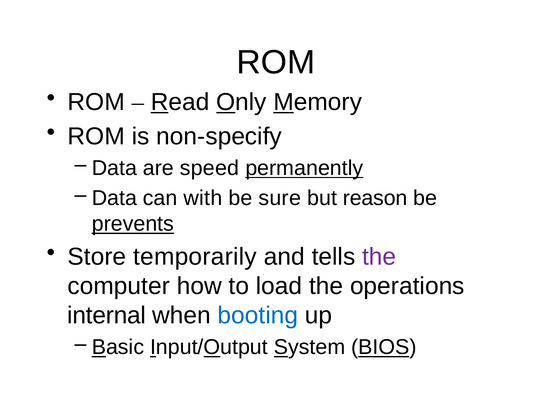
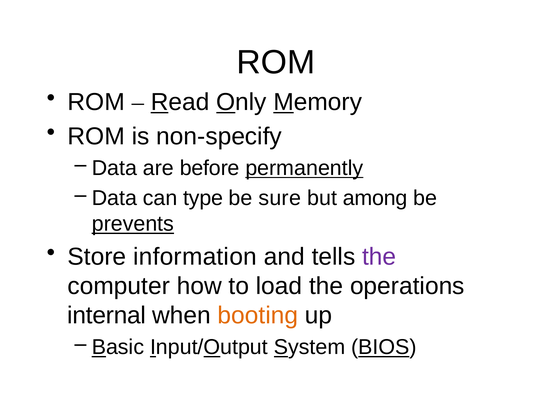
speed: speed -> before
with: with -> type
reason: reason -> among
temporarily: temporarily -> information
booting colour: blue -> orange
